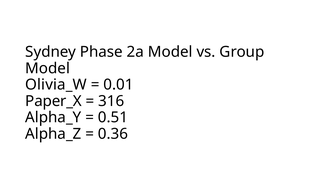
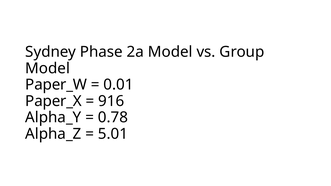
Olivia_W: Olivia_W -> Paper_W
316: 316 -> 916
0.51: 0.51 -> 0.78
0.36: 0.36 -> 5.01
